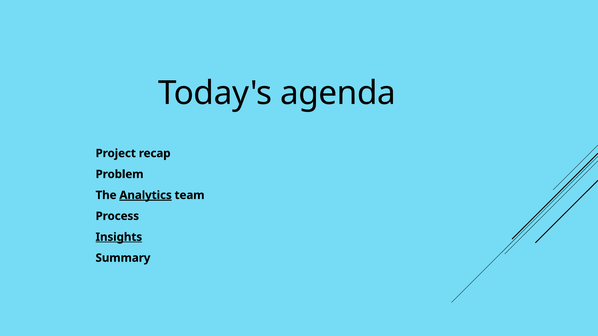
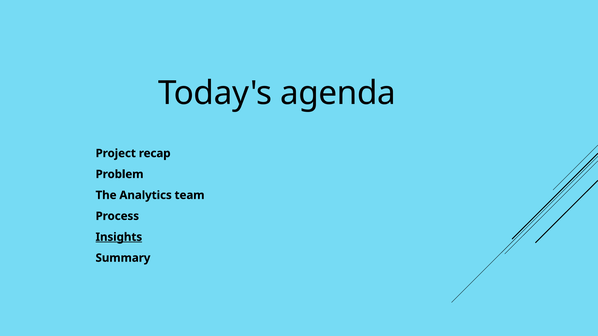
Analytics underline: present -> none
